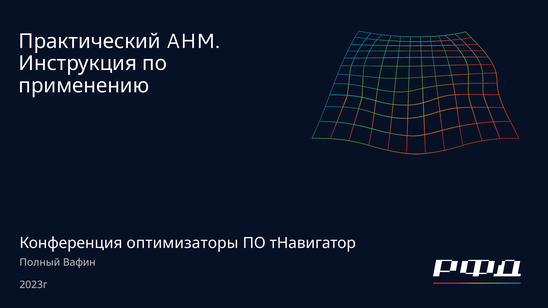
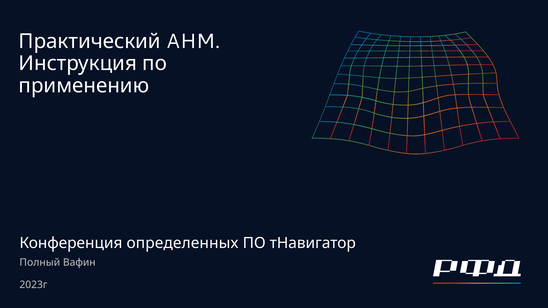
оптимизаторы: оптимизаторы -> определенных
